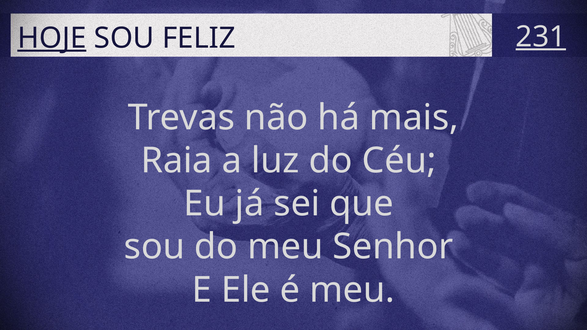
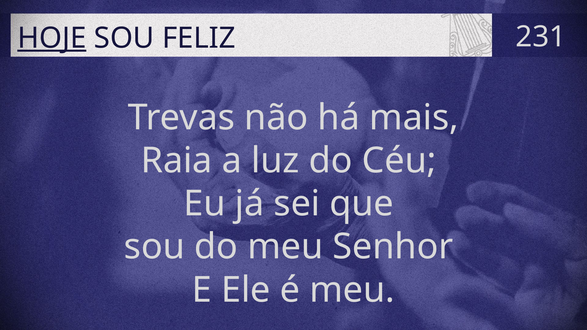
231 underline: present -> none
